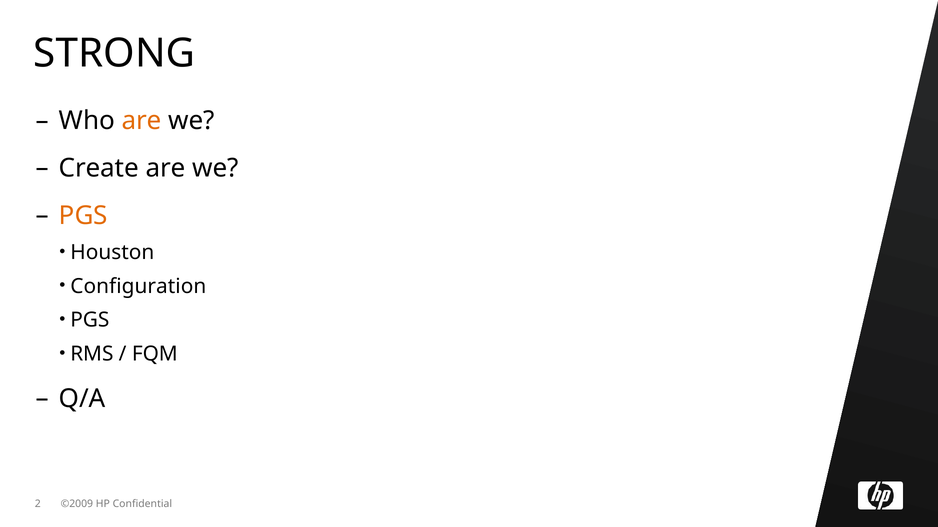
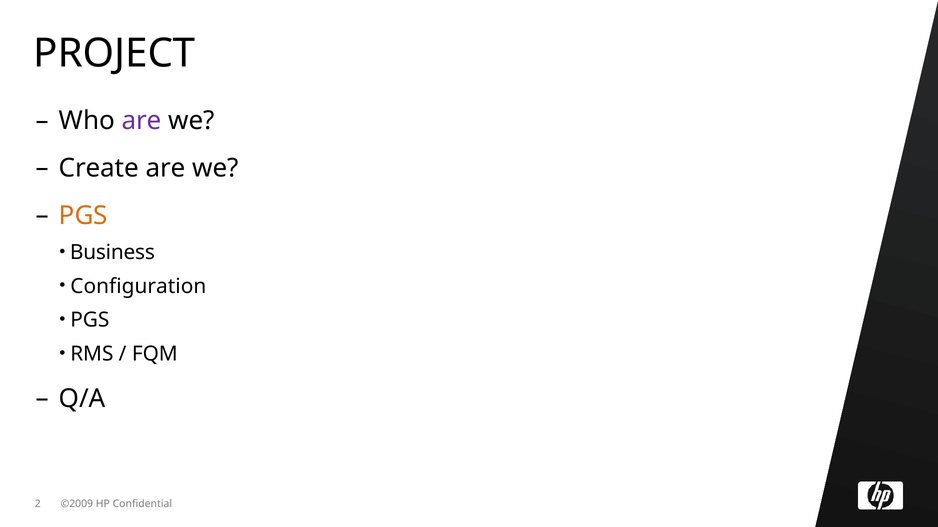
STRONG: STRONG -> PROJECT
are at (142, 121) colour: orange -> purple
Houston: Houston -> Business
